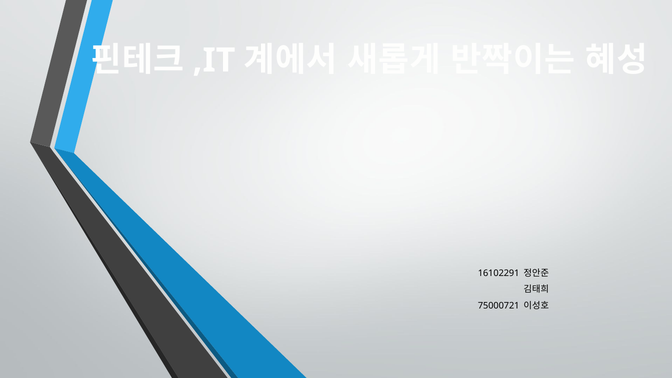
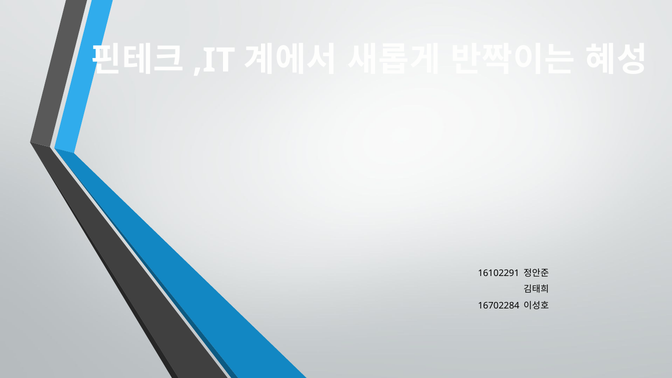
75000721: 75000721 -> 16702284
